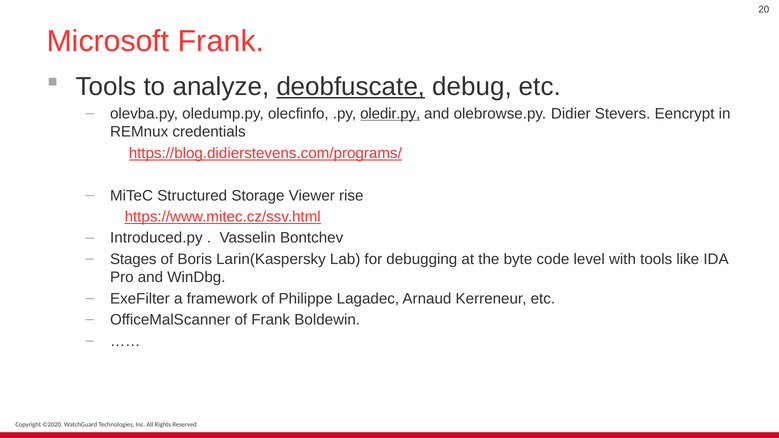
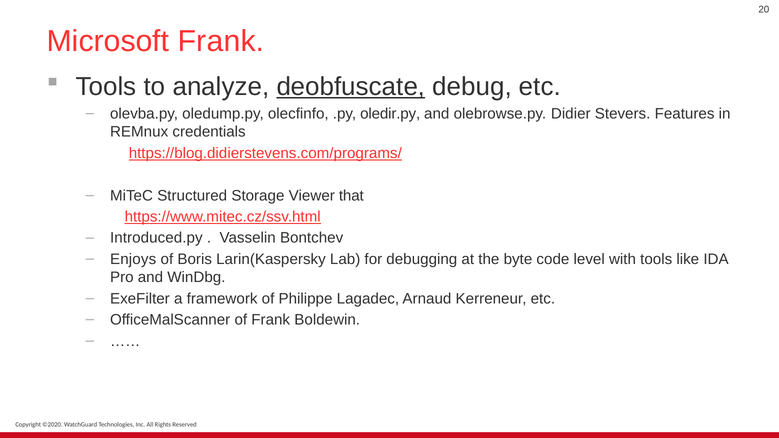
oledir.py underline: present -> none
Eencrypt: Eencrypt -> Features
rise: rise -> that
Stages: Stages -> Enjoys
